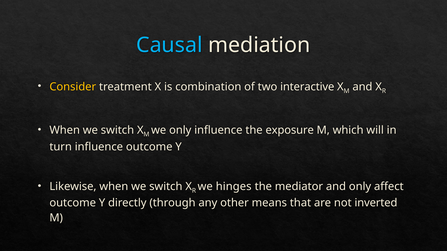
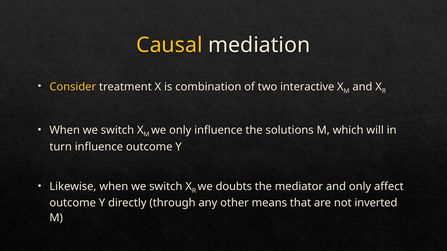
Causal colour: light blue -> yellow
exposure: exposure -> solutions
hinges: hinges -> doubts
